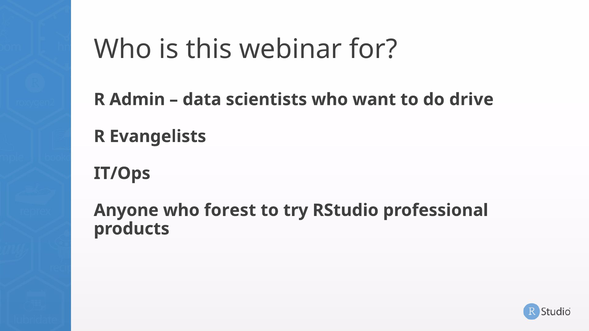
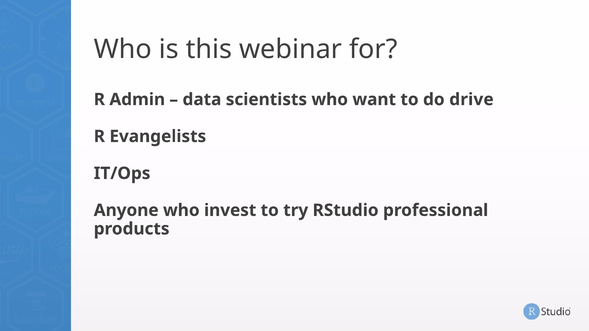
forest: forest -> invest
